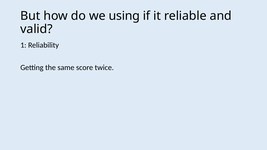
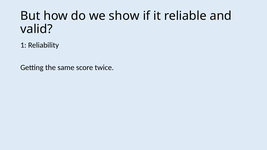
using: using -> show
